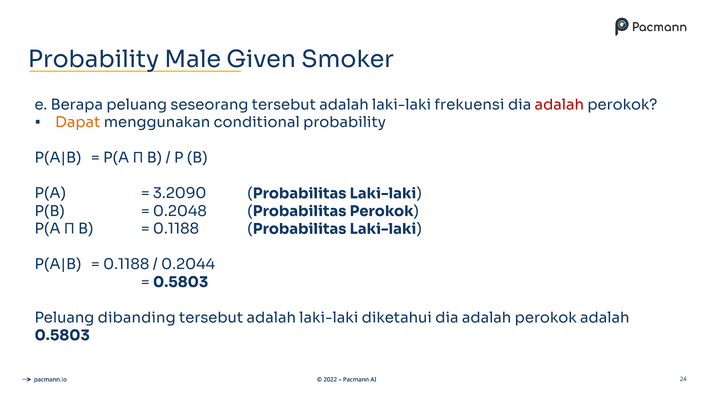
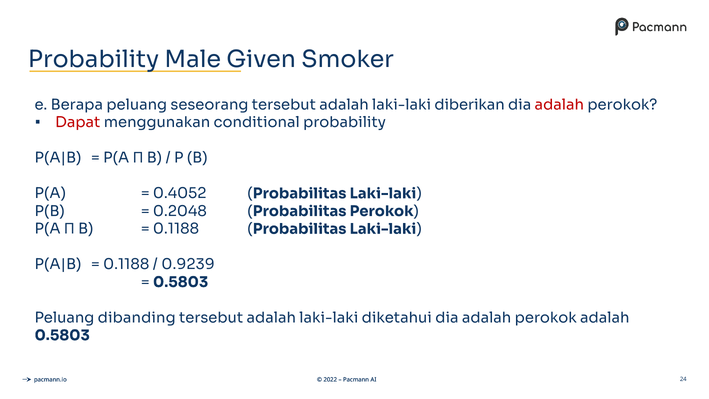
frekuensi: frekuensi -> diberikan
Dapat colour: orange -> red
3.2090: 3.2090 -> 0.4052
0.2044: 0.2044 -> 0.9239
